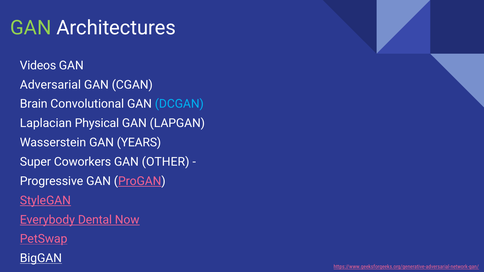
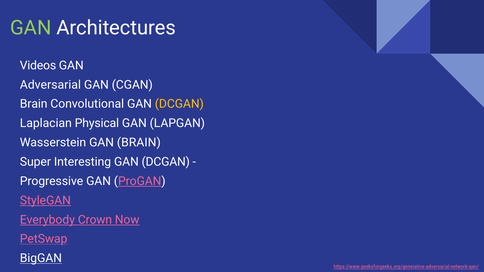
DCGAN at (179, 104) colour: light blue -> yellow
GAN YEARS: YEARS -> BRAIN
Coworkers: Coworkers -> Interesting
OTHER at (166, 162): OTHER -> DCGAN
Dental: Dental -> Crown
